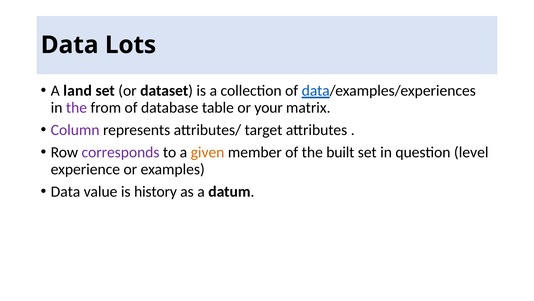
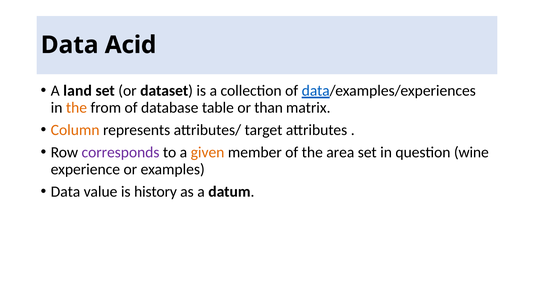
Lots: Lots -> Acid
the at (76, 107) colour: purple -> orange
your: your -> than
Column colour: purple -> orange
built: built -> area
level: level -> wine
